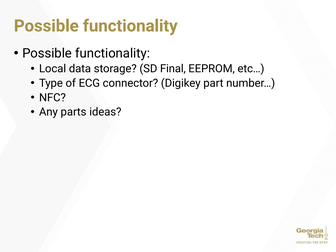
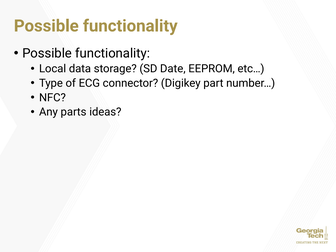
Final: Final -> Date
